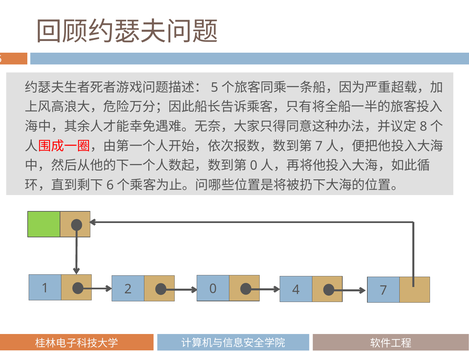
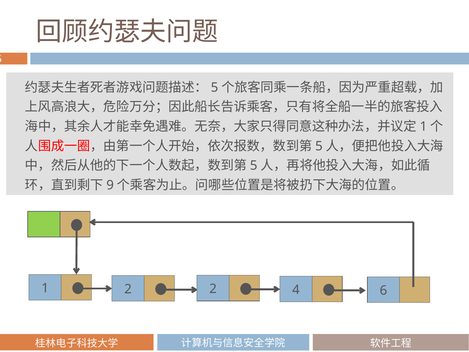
8 at (423, 126): 8 -> 1
7 at (319, 146): 7 -> 5
0 at (254, 166): 0 -> 5
6: 6 -> 9
2 0: 0 -> 2
4 7: 7 -> 6
